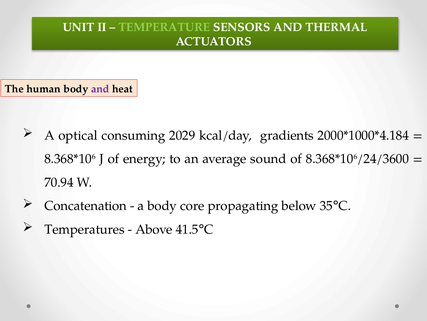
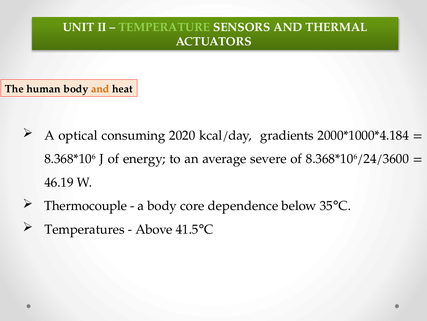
and at (100, 89) colour: purple -> orange
2029: 2029 -> 2020
sound: sound -> severe
70.94: 70.94 -> 46.19
Concatenation: Concatenation -> Thermocouple
propagating: propagating -> dependence
